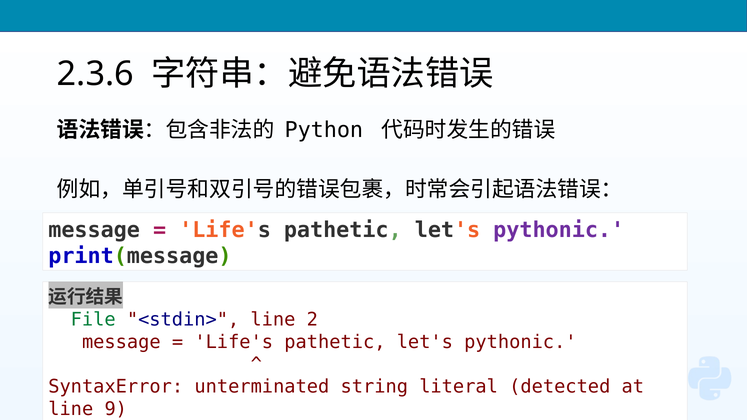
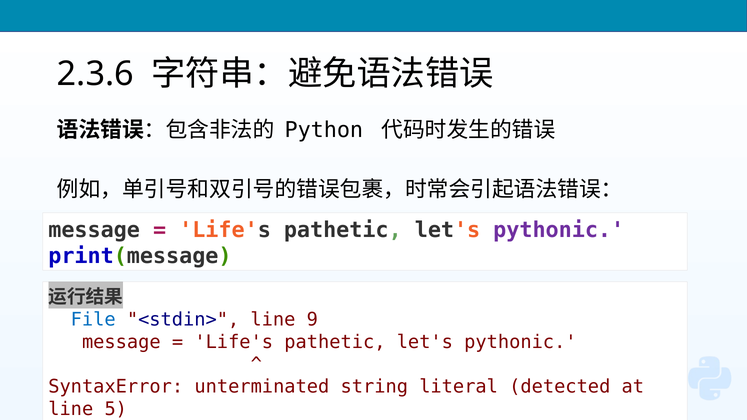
File colour: green -> blue
2: 2 -> 9
9: 9 -> 5
